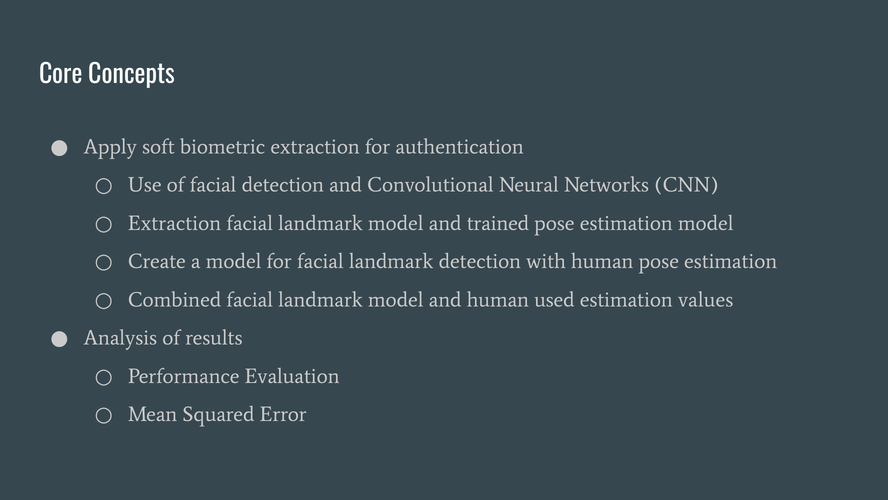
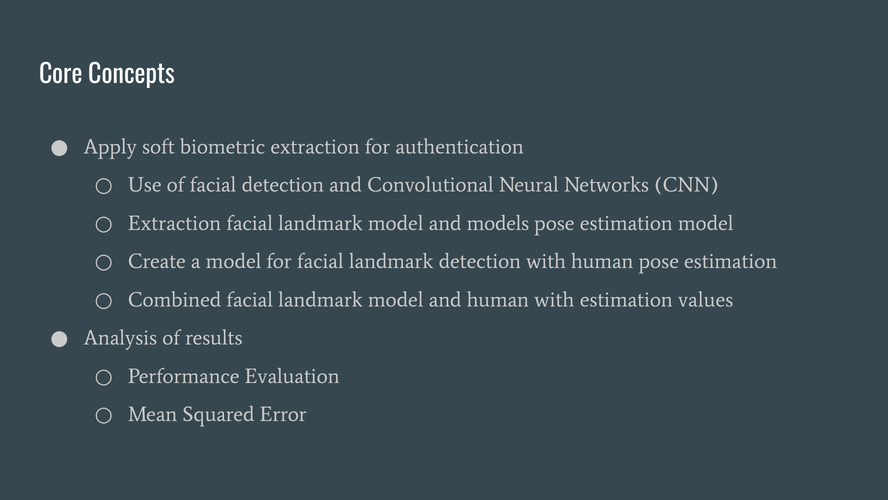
trained: trained -> models
human used: used -> with
